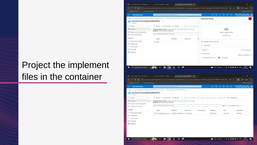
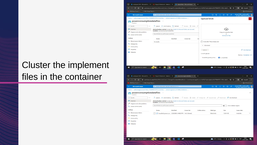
Project: Project -> Cluster
